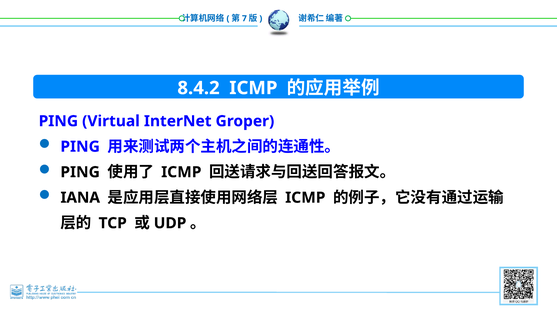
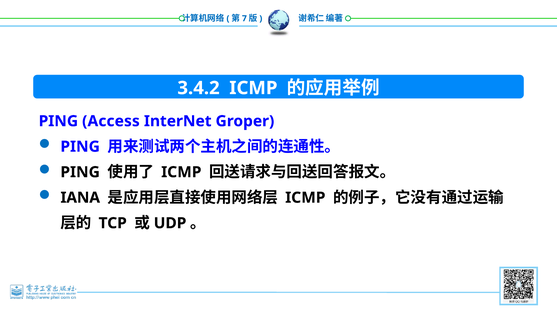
8.4.2: 8.4.2 -> 3.4.2
Virtual: Virtual -> Access
